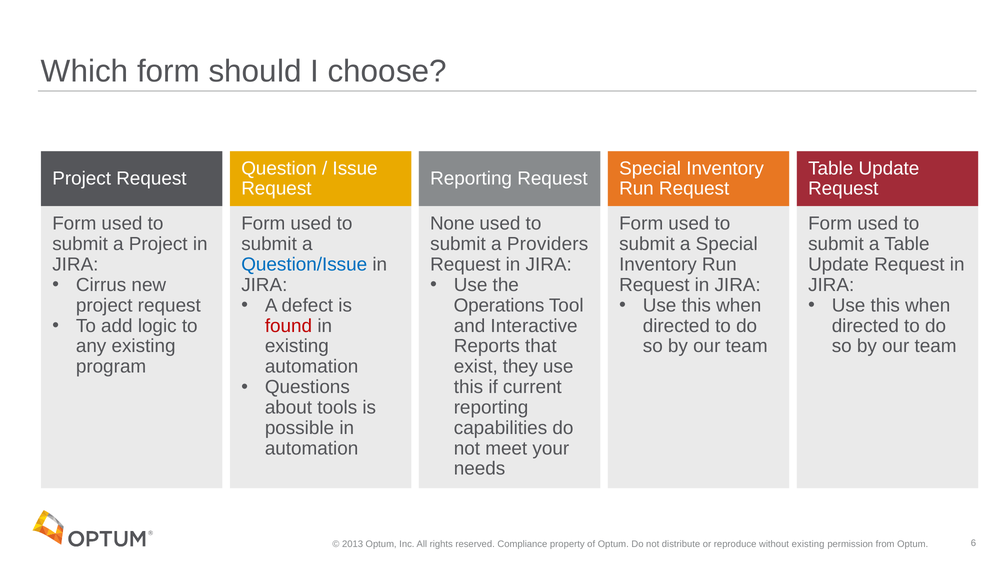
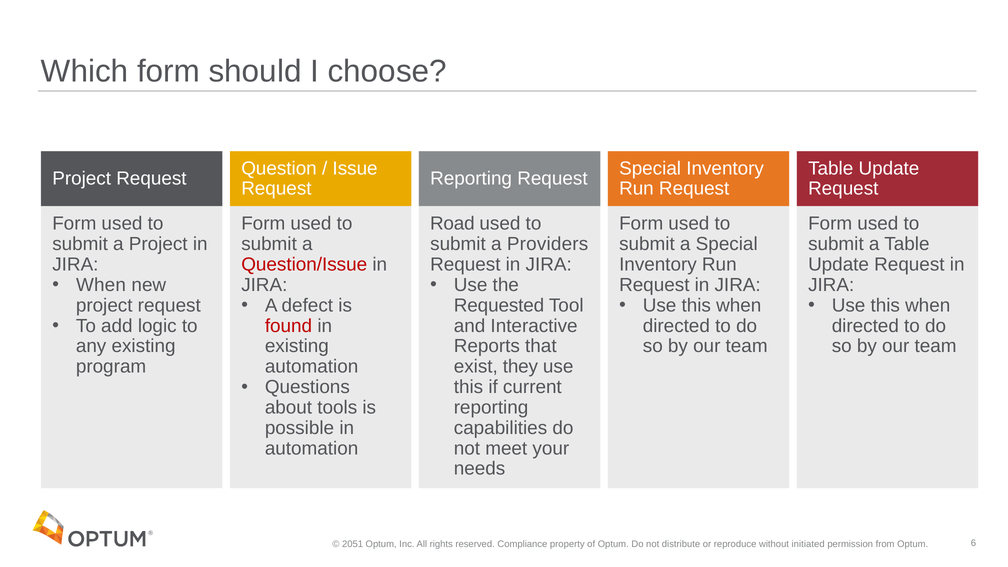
None: None -> Road
Question/Issue colour: blue -> red
Cirrus at (101, 285): Cirrus -> When
Operations: Operations -> Requested
2013: 2013 -> 2051
without existing: existing -> initiated
